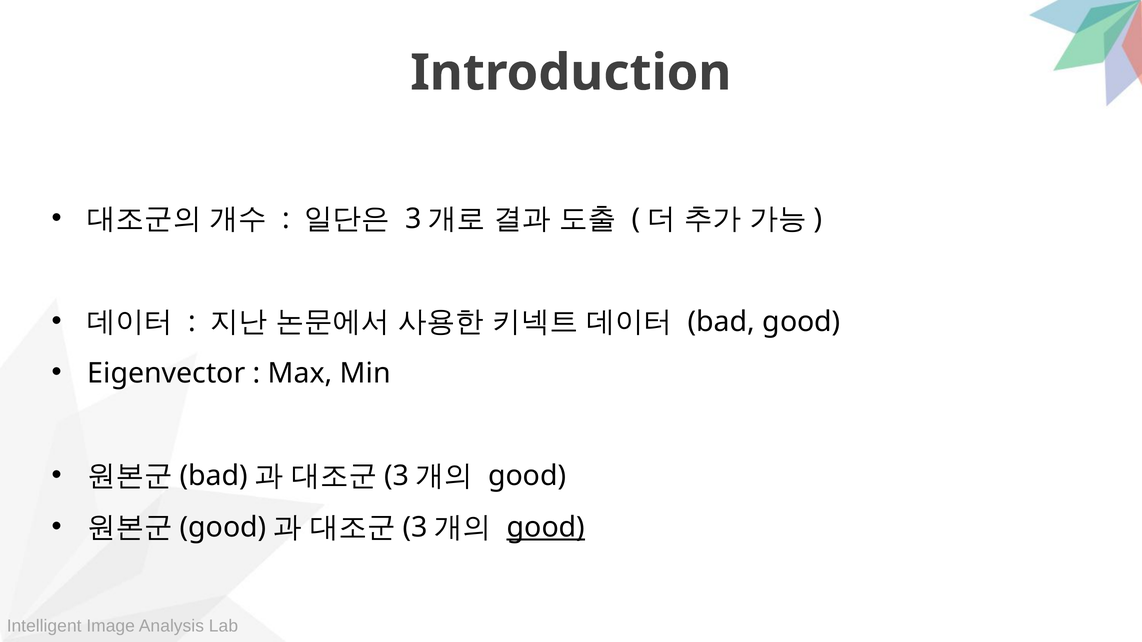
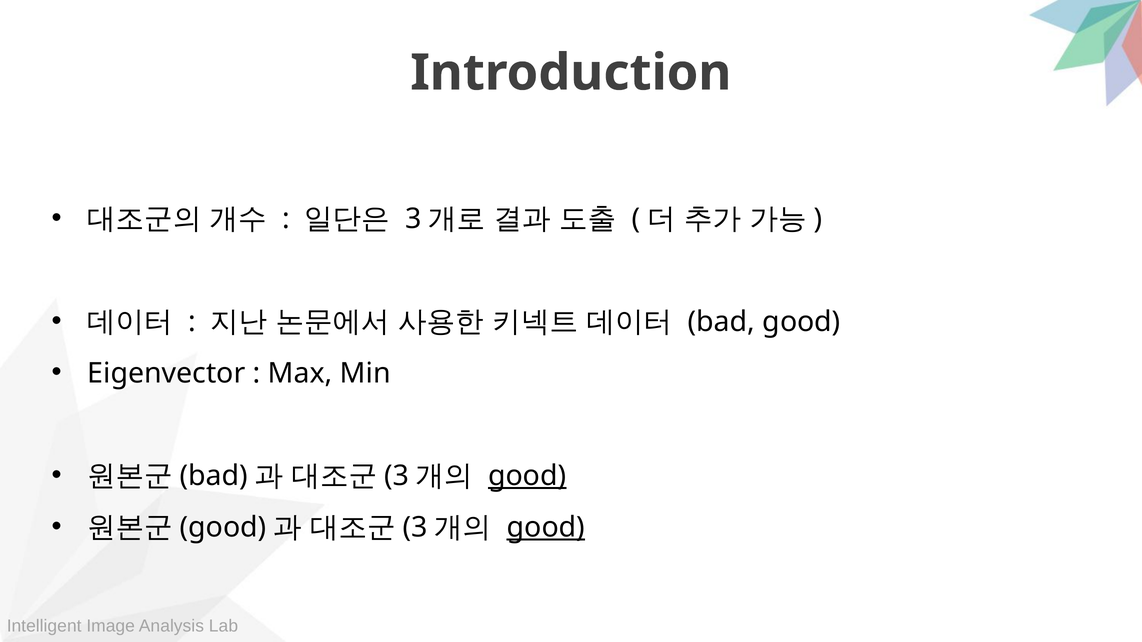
good at (527, 476) underline: none -> present
